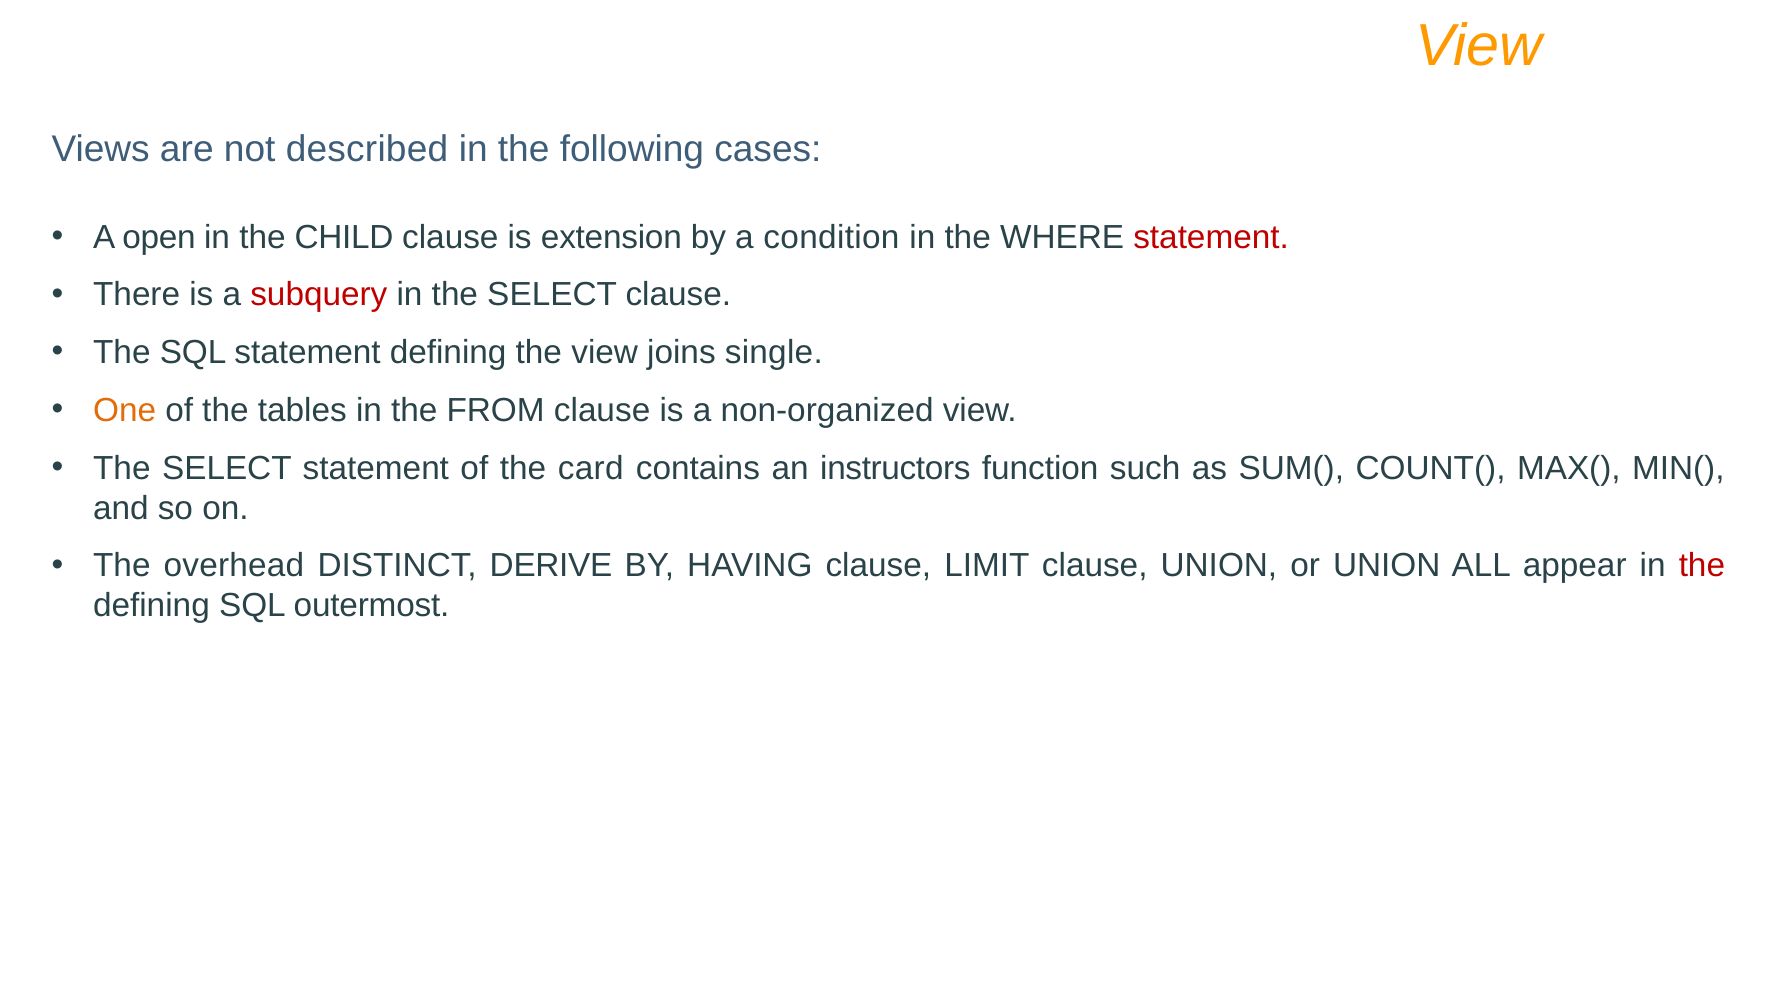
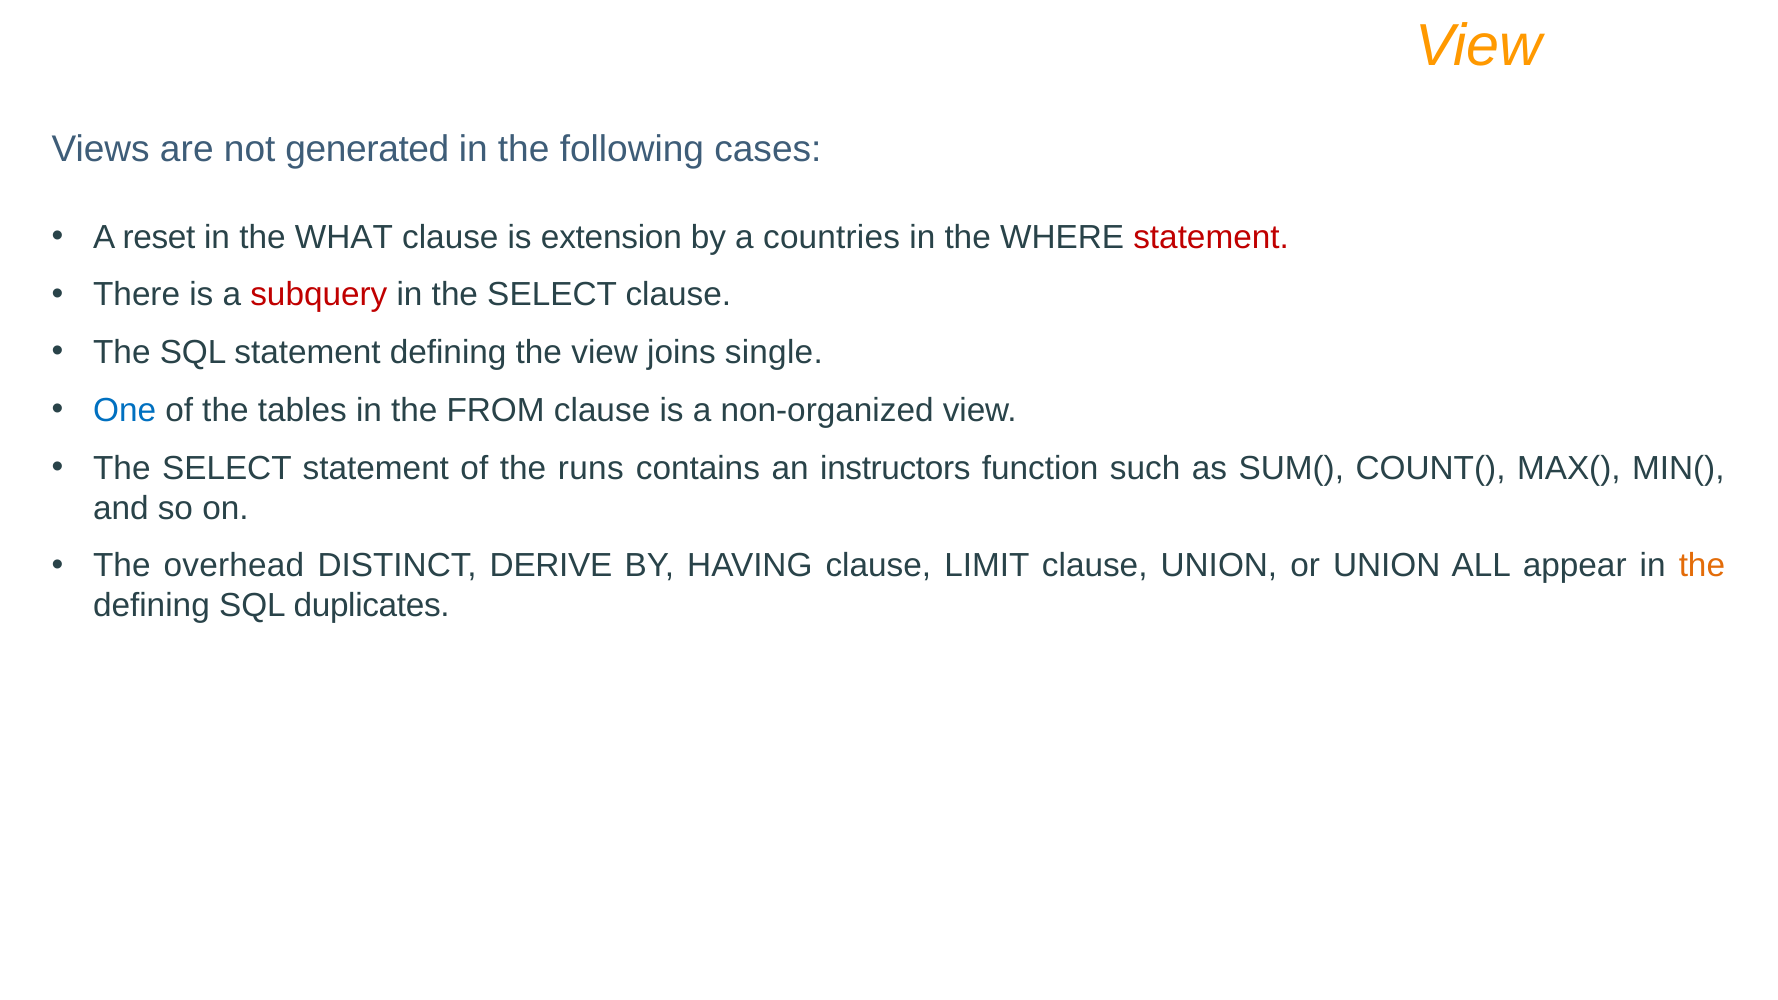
described: described -> generated
open: open -> reset
CHILD: CHILD -> WHAT
condition: condition -> countries
One colour: orange -> blue
card: card -> runs
the at (1702, 566) colour: red -> orange
outermost: outermost -> duplicates
